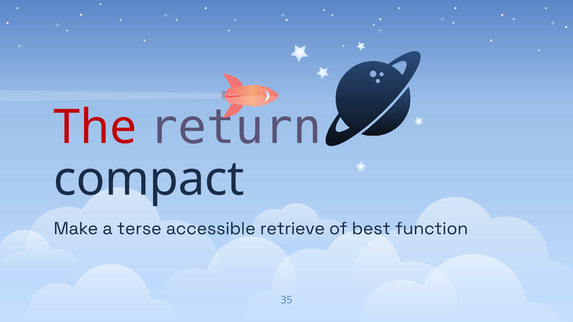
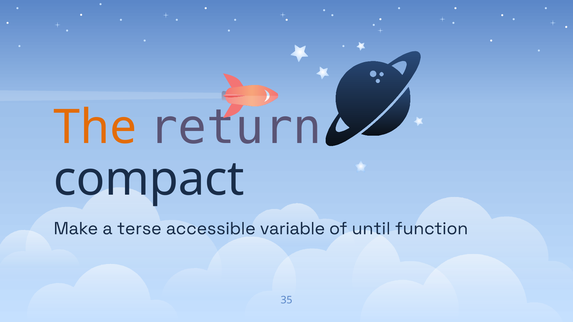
The colour: red -> orange
retrieve: retrieve -> variable
best: best -> until
